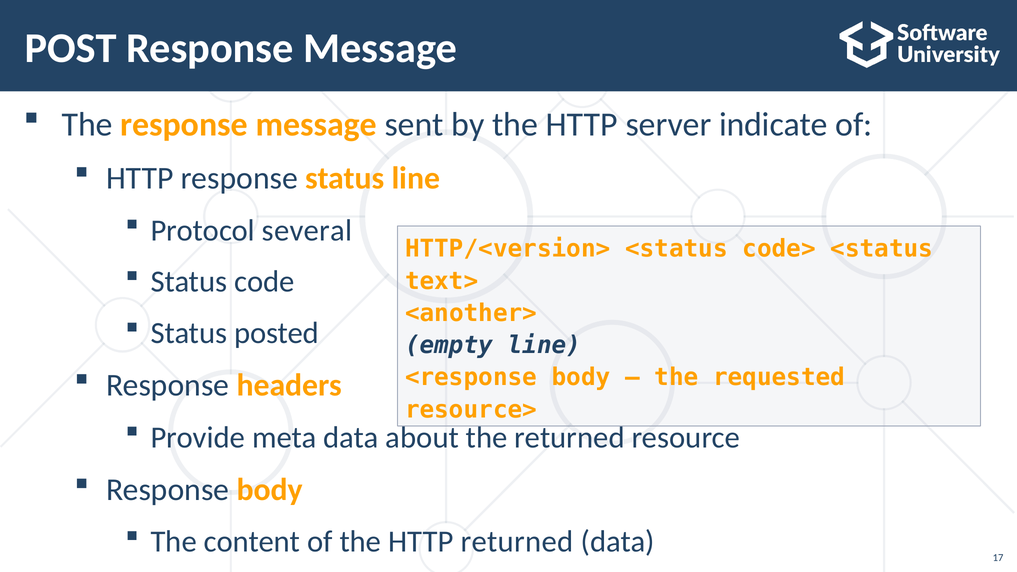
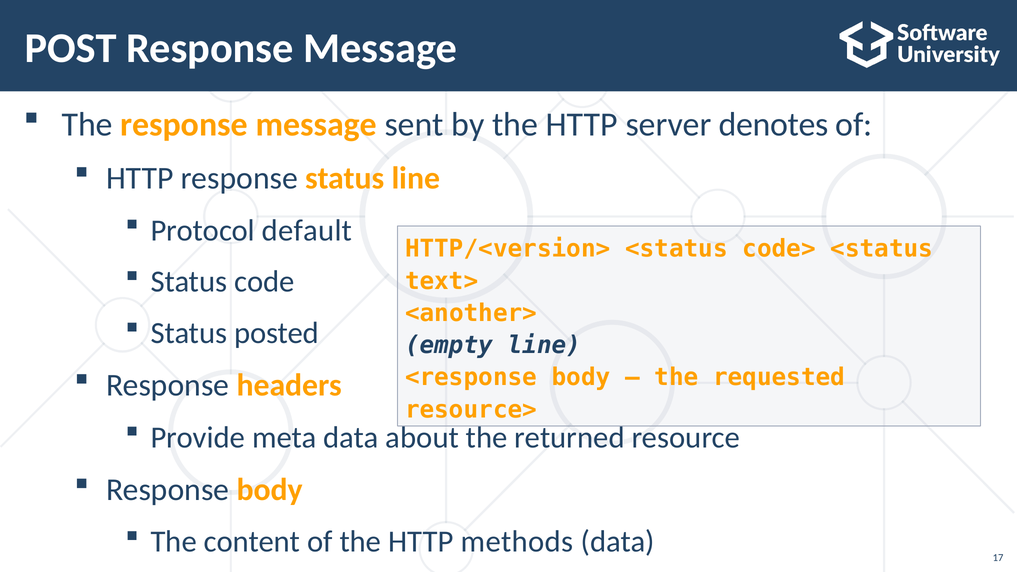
indicate: indicate -> denotes
several: several -> default
HTTP returned: returned -> methods
